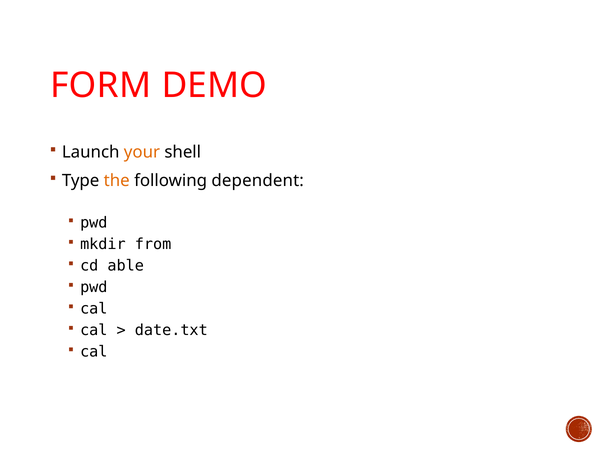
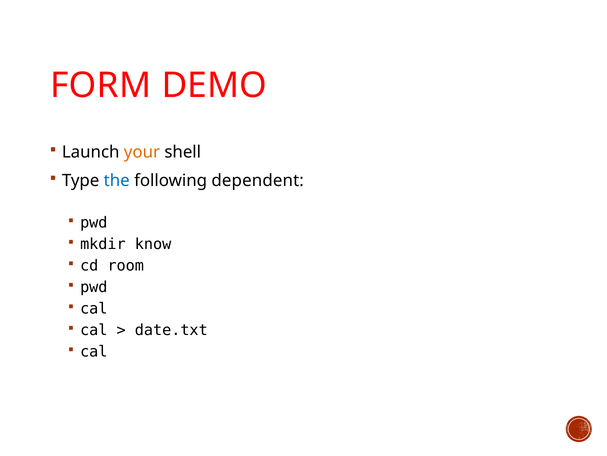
the colour: orange -> blue
from: from -> know
able: able -> room
